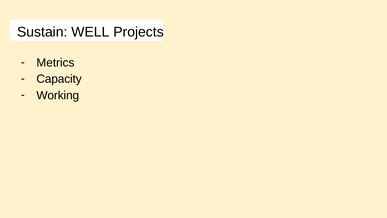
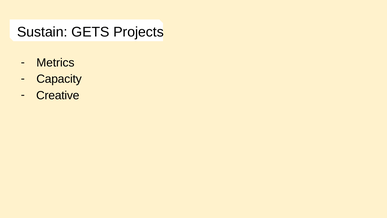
WELL: WELL -> GETS
Working: Working -> Creative
